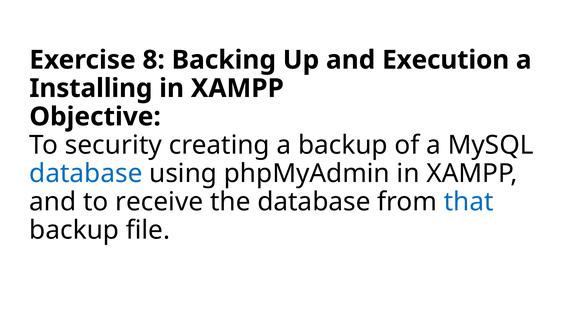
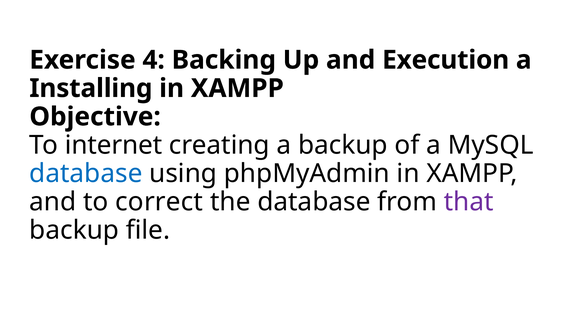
8: 8 -> 4
security: security -> internet
receive: receive -> correct
that colour: blue -> purple
